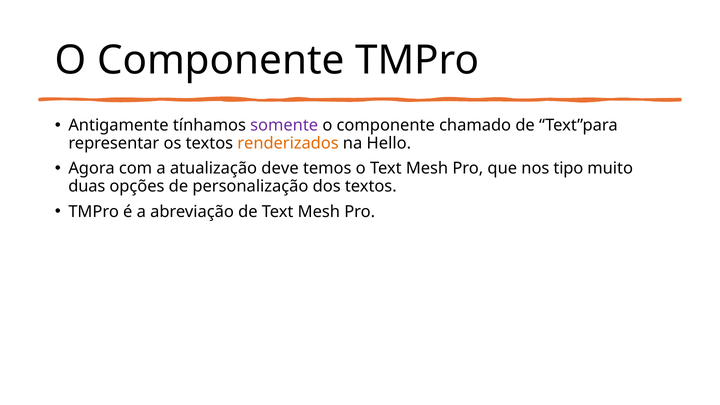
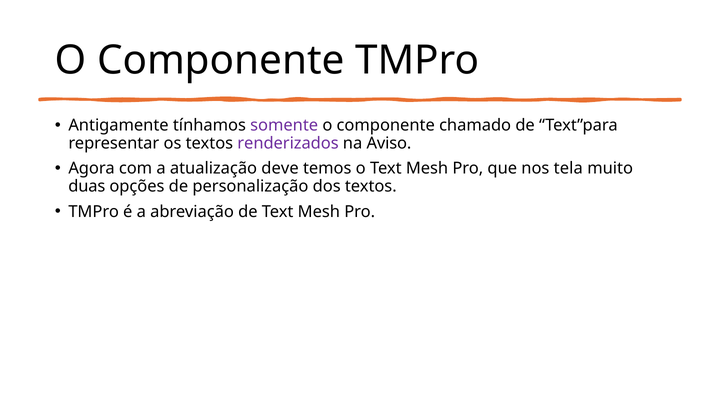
renderizados colour: orange -> purple
Hello: Hello -> Aviso
tipo: tipo -> tela
